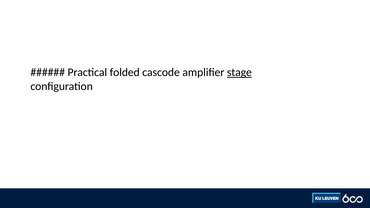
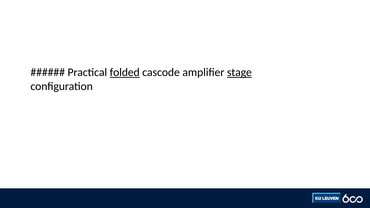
folded underline: none -> present
